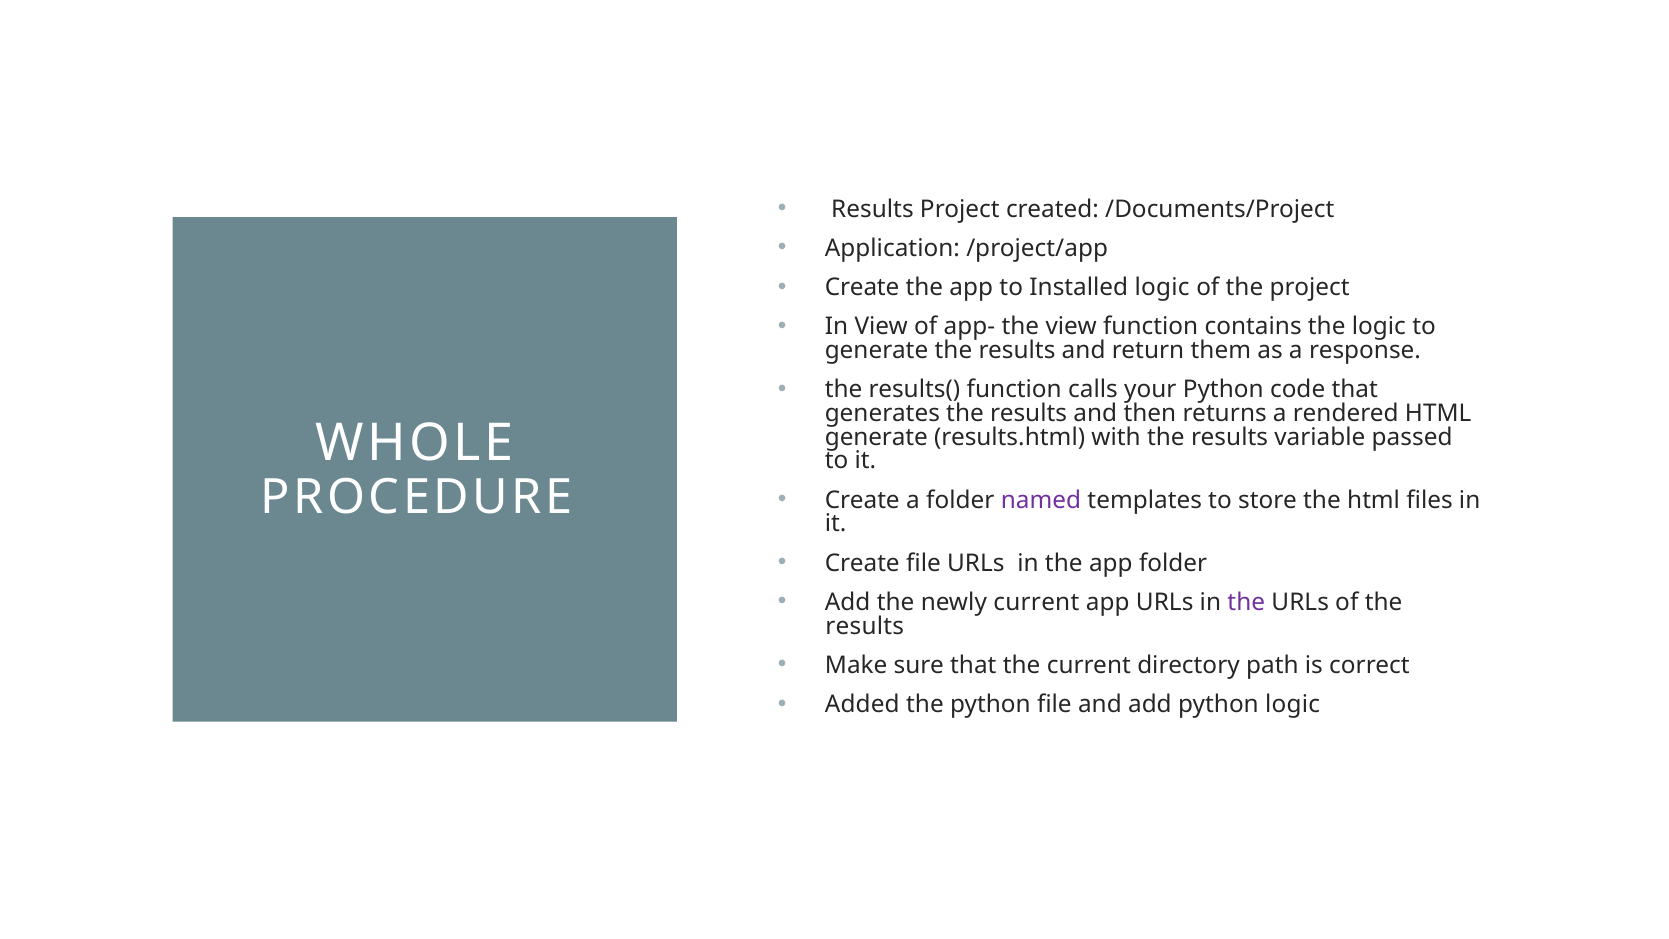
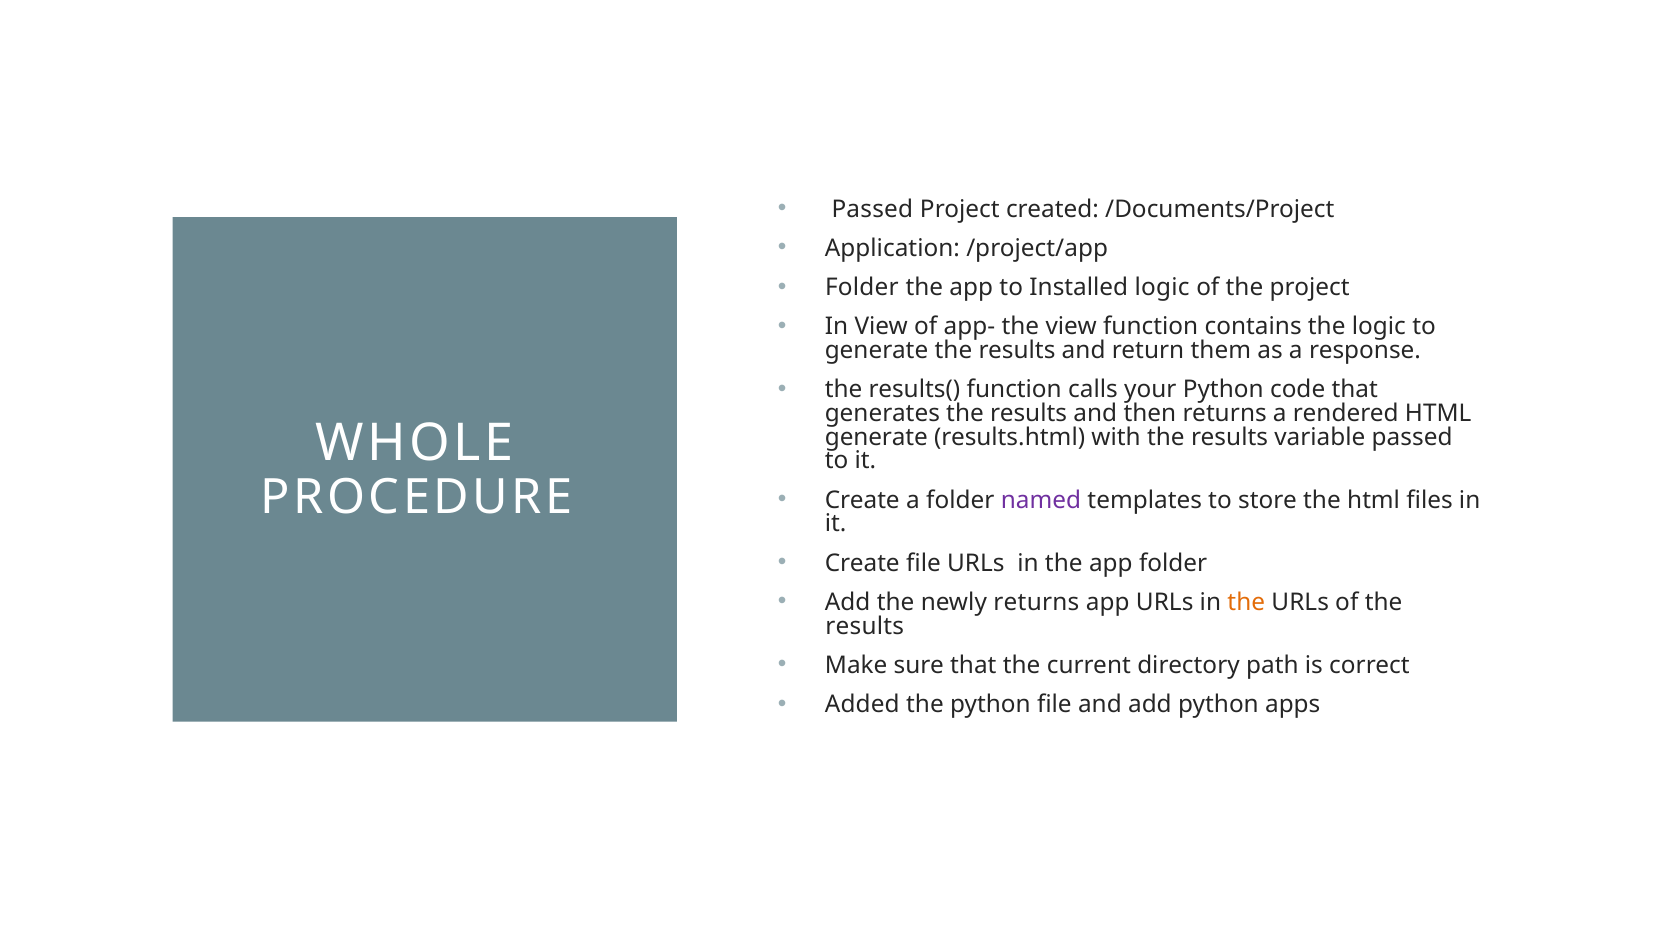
Results at (872, 209): Results -> Passed
Create at (862, 288): Create -> Folder
newly current: current -> returns
the at (1246, 602) colour: purple -> orange
python logic: logic -> apps
